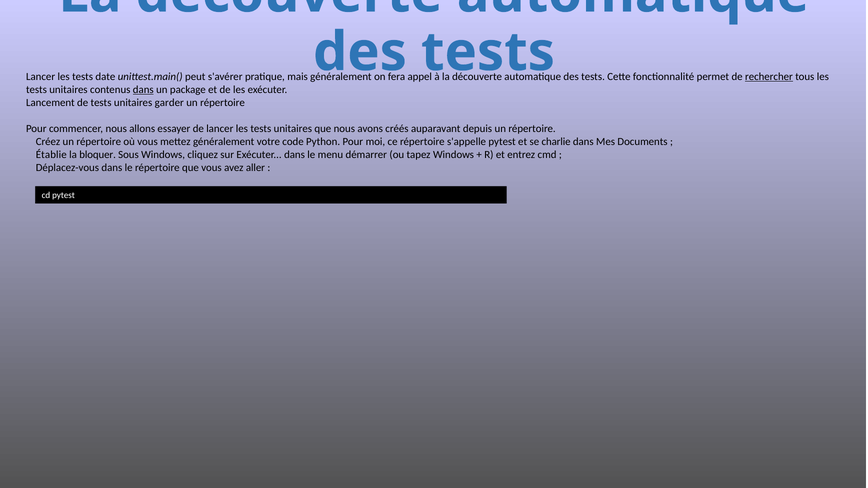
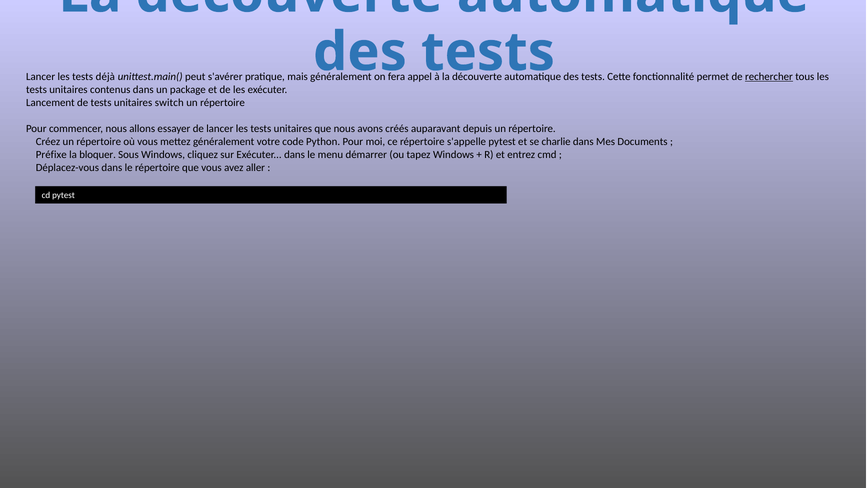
date: date -> déjà
dans at (143, 90) underline: present -> none
garder: garder -> switch
Établie: Établie -> Préfixe
